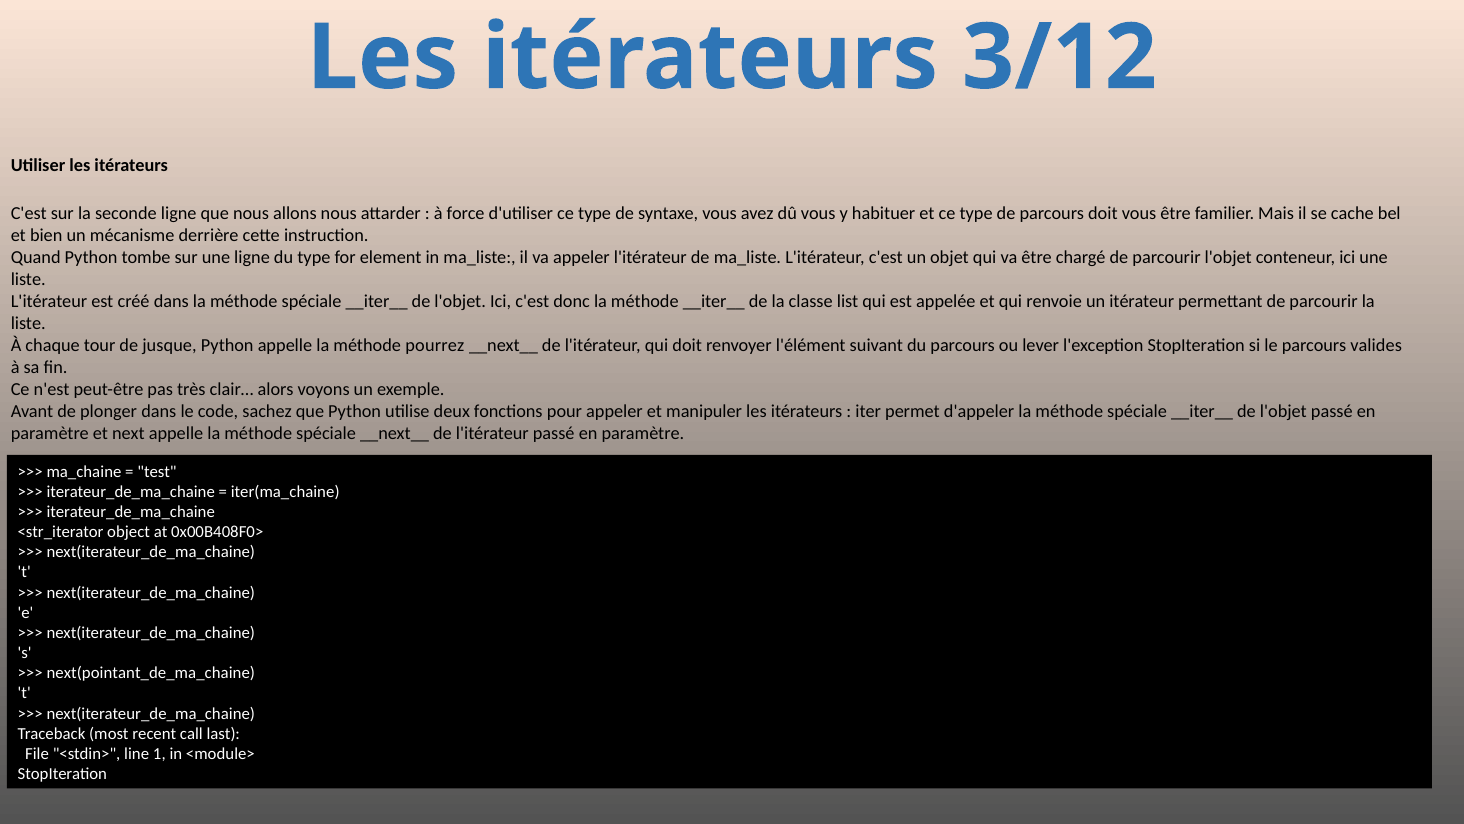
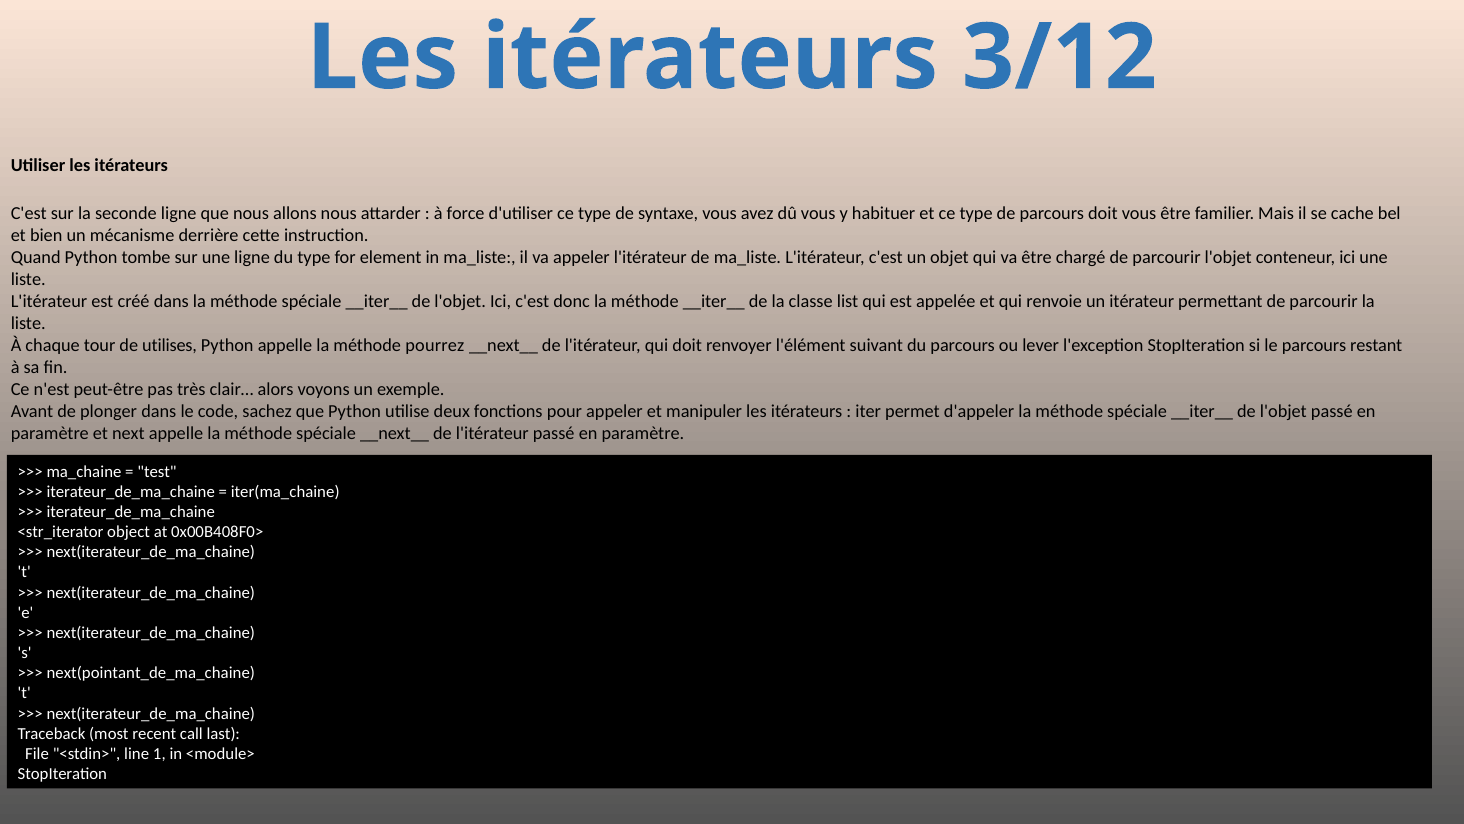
jusque: jusque -> utilises
valides: valides -> restant
